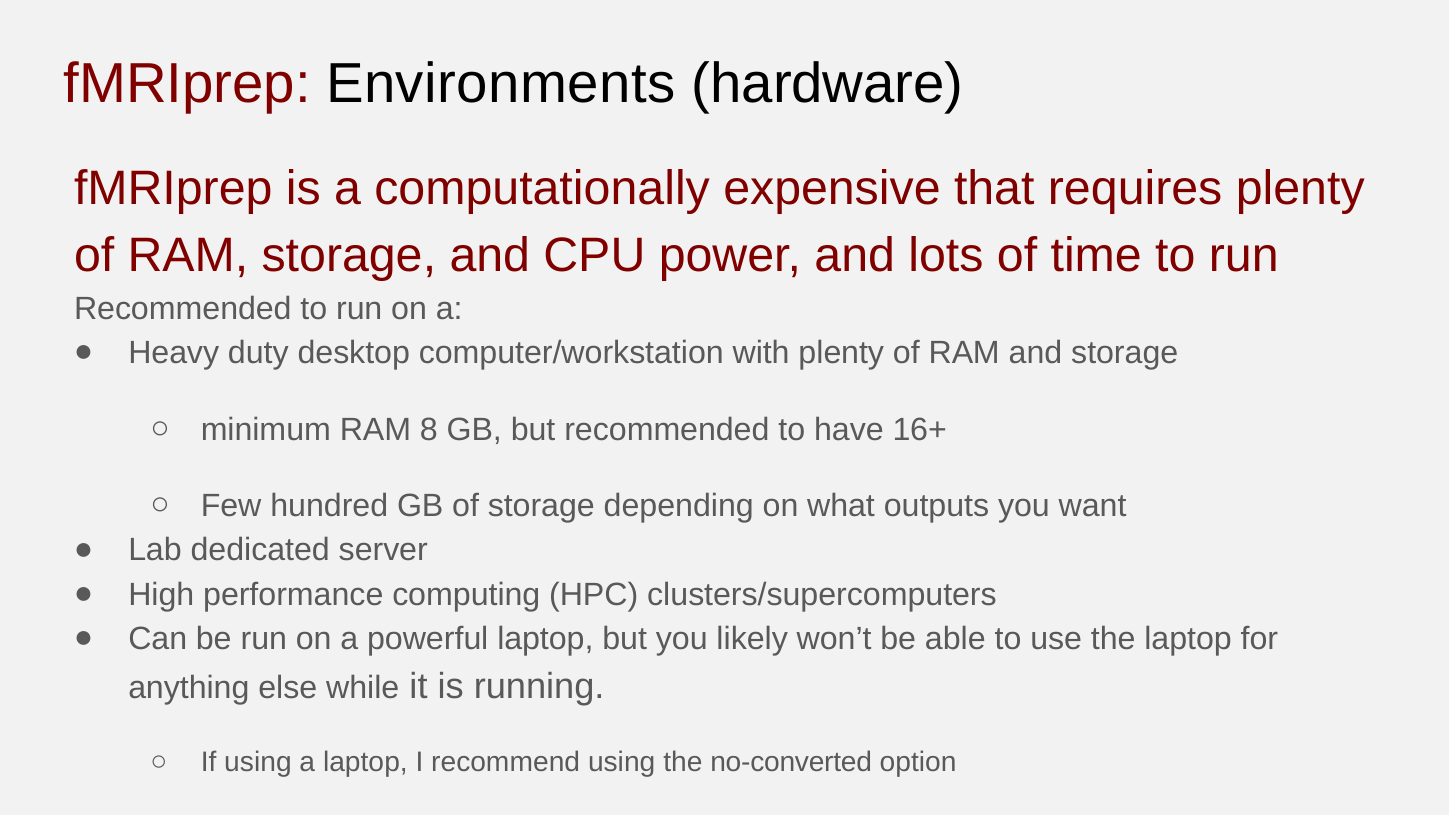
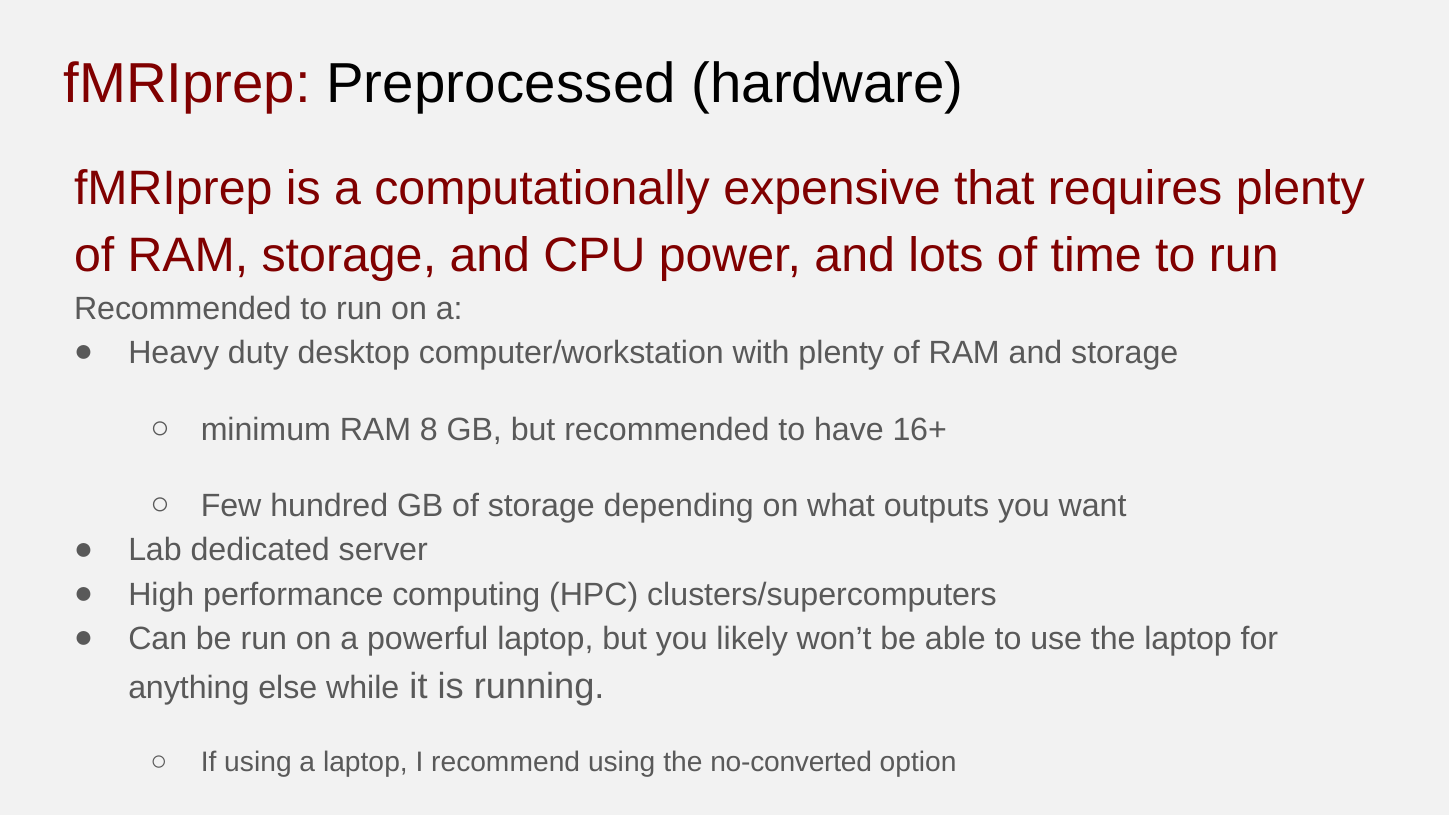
Environments: Environments -> Preprocessed
